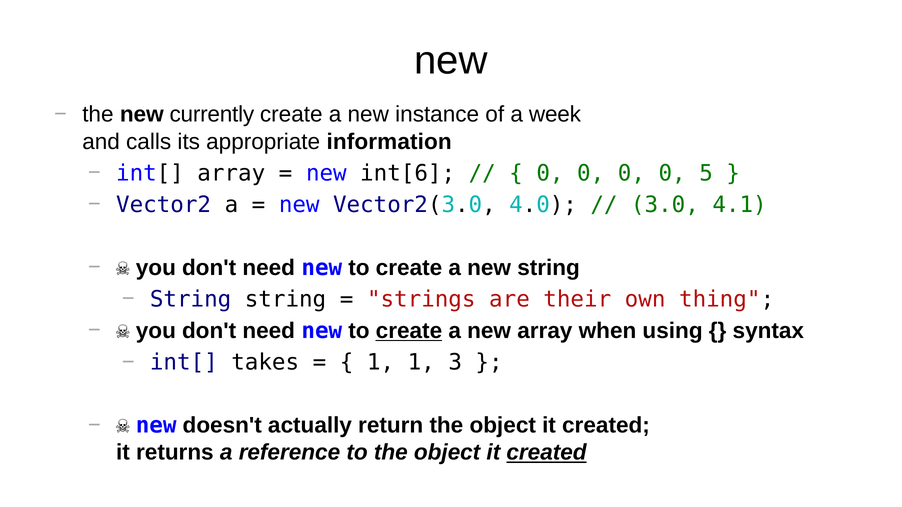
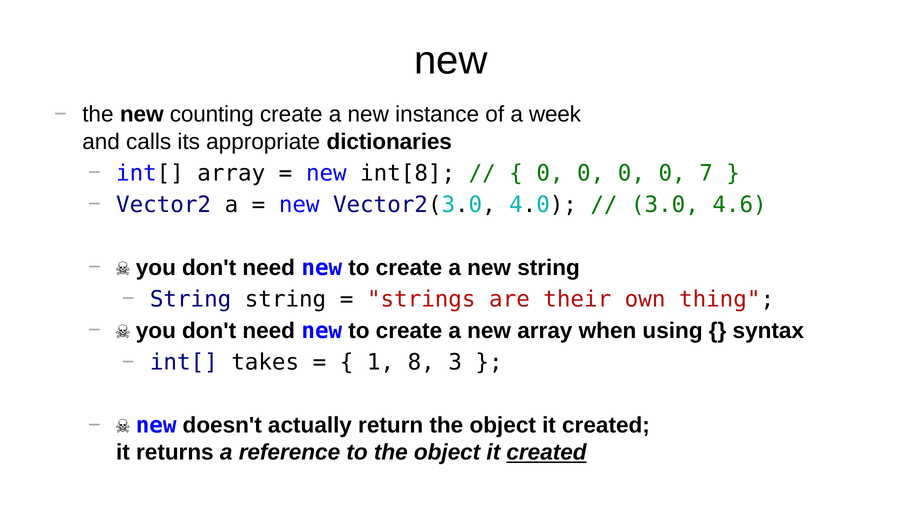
currently: currently -> counting
information: information -> dictionaries
int[6: int[6 -> int[8
5: 5 -> 7
4.1: 4.1 -> 4.6
create at (409, 331) underline: present -> none
1 1: 1 -> 8
